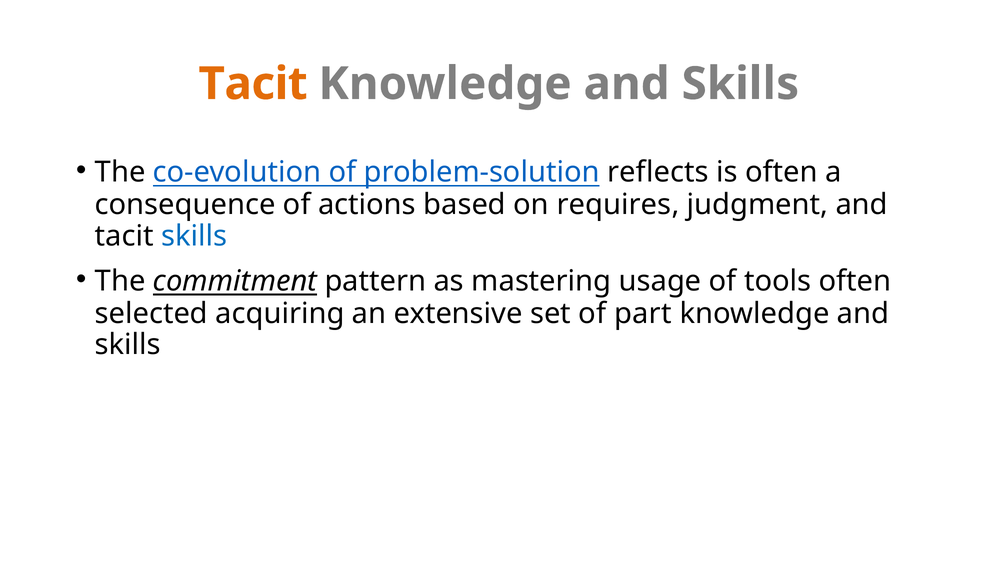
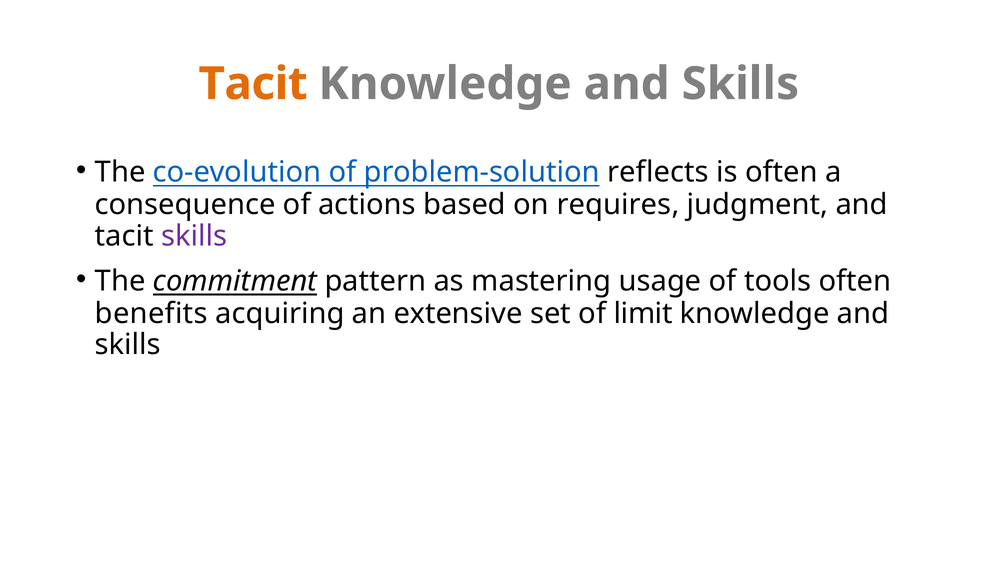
skills at (194, 236) colour: blue -> purple
selected: selected -> benefits
part: part -> limit
